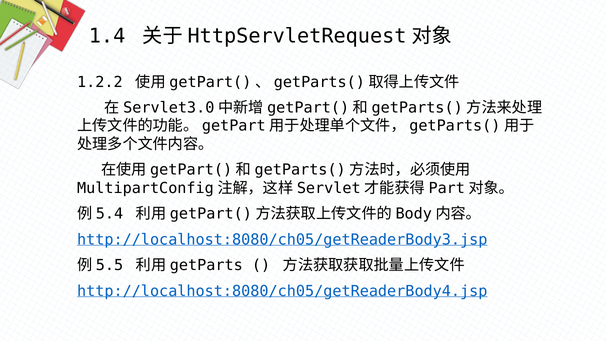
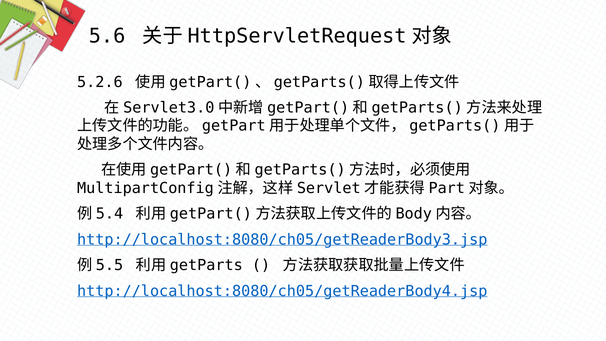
1.4: 1.4 -> 5.6
1.2.2: 1.2.2 -> 5.2.6
